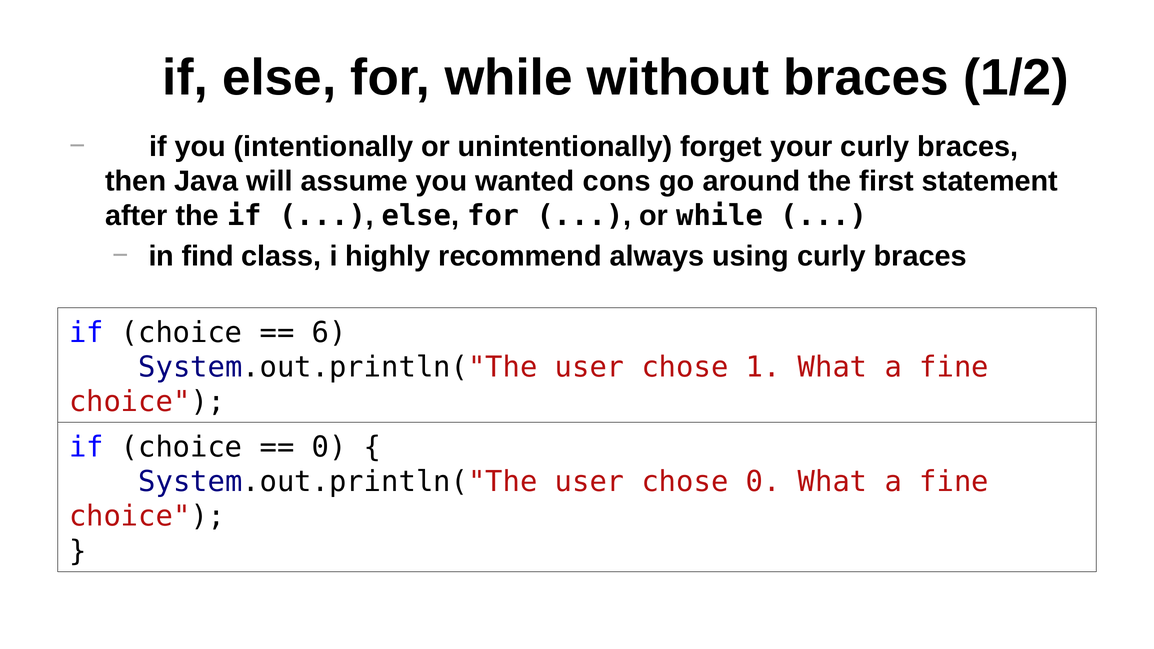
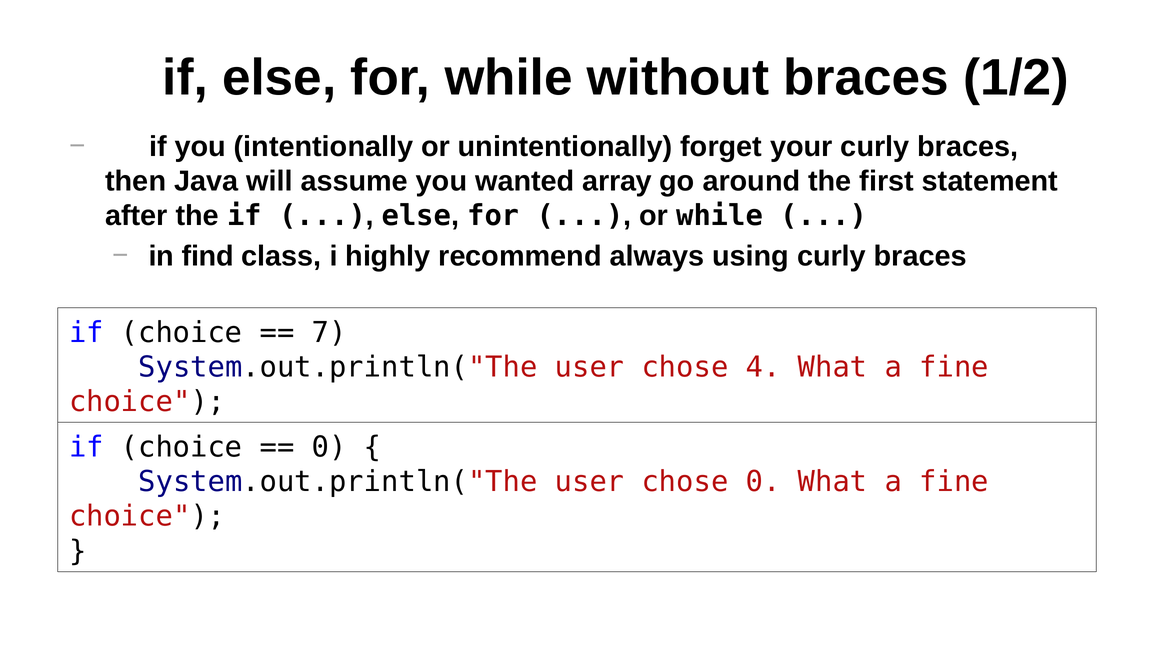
cons: cons -> array
6: 6 -> 7
1: 1 -> 4
